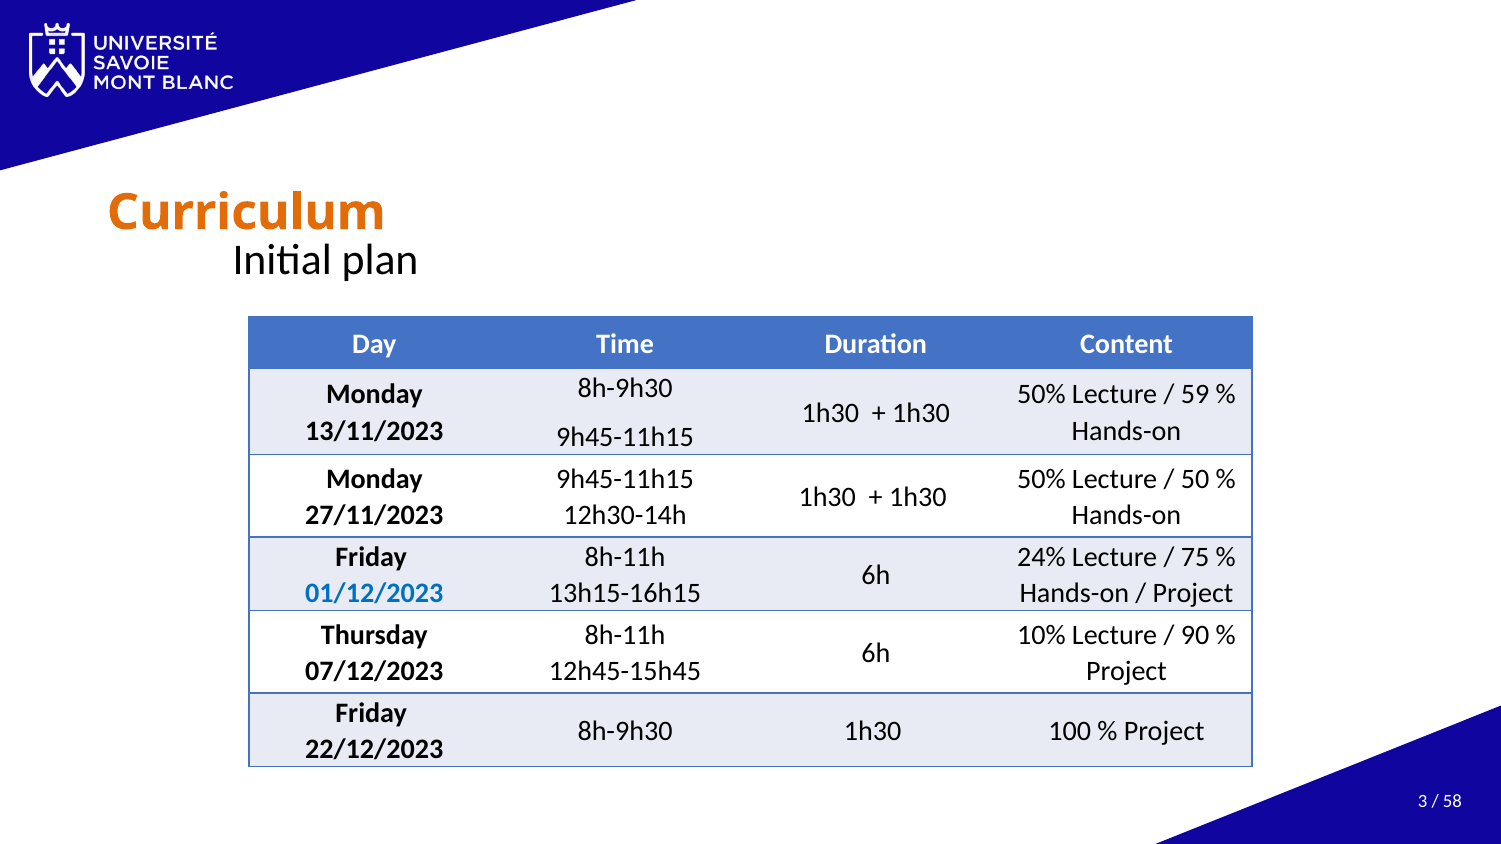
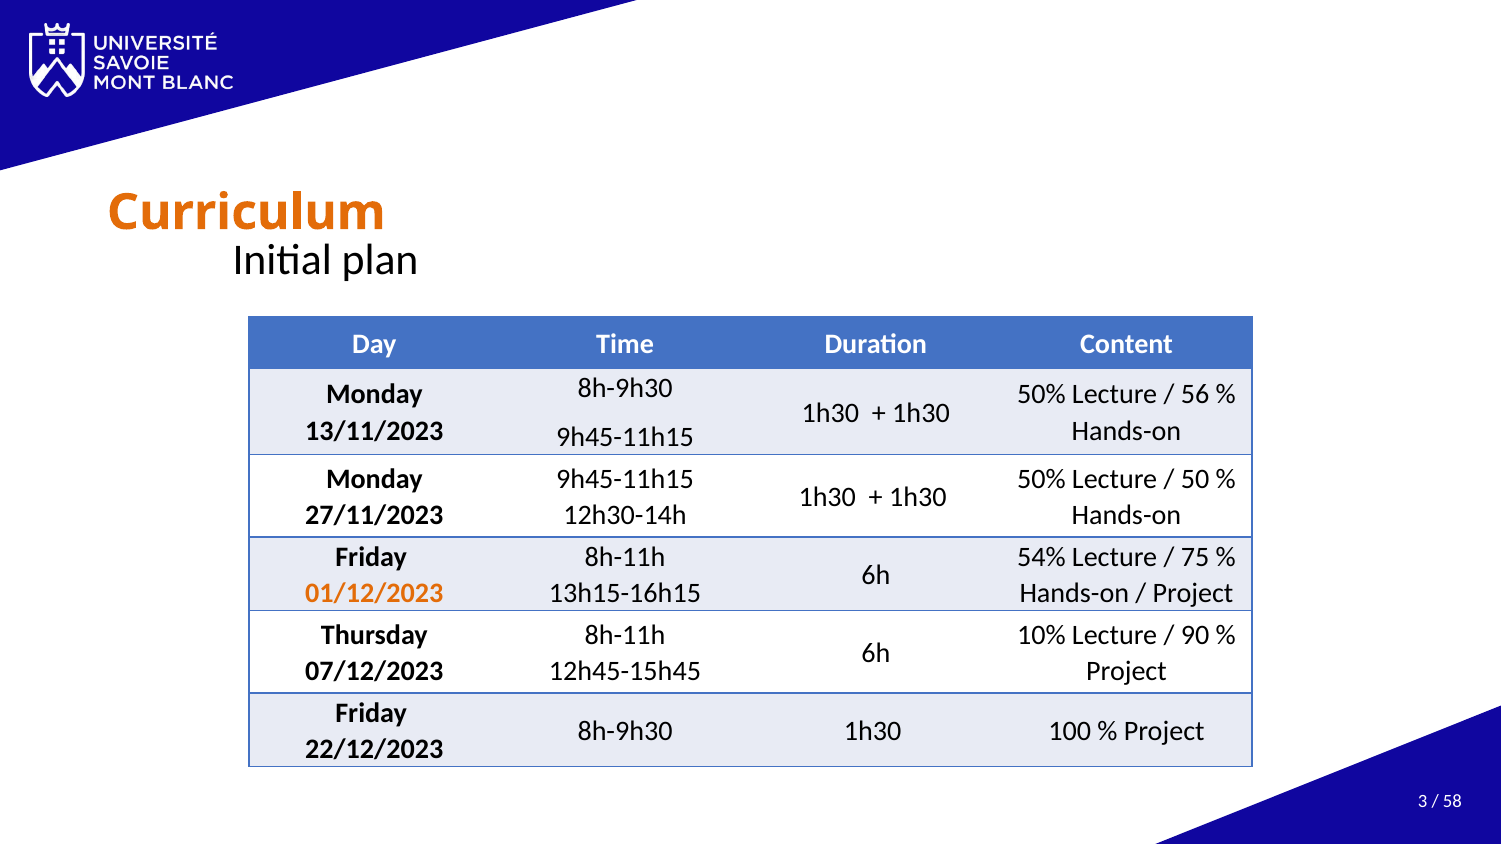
59: 59 -> 56
24%: 24% -> 54%
01/12/2023 colour: blue -> orange
